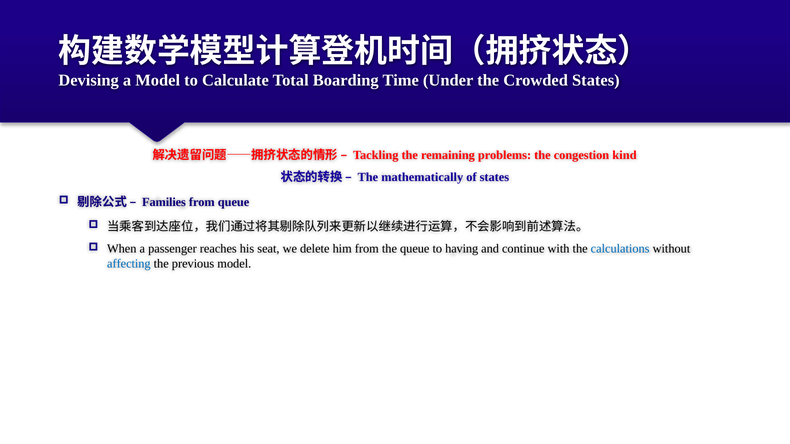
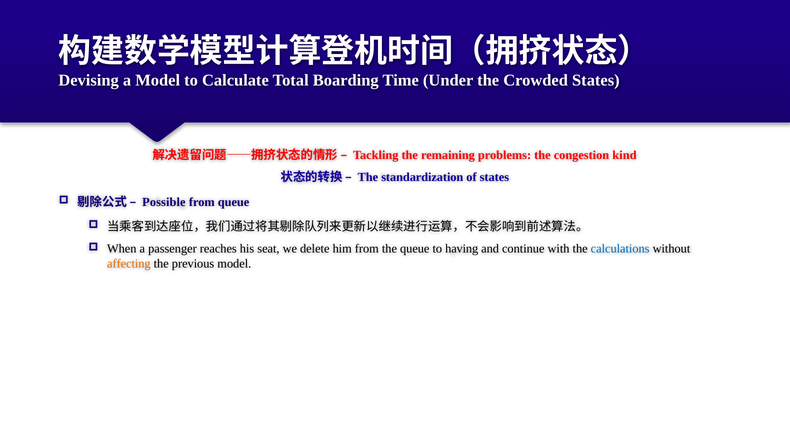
mathematically: mathematically -> standardization
Families: Families -> Possible
affecting colour: blue -> orange
